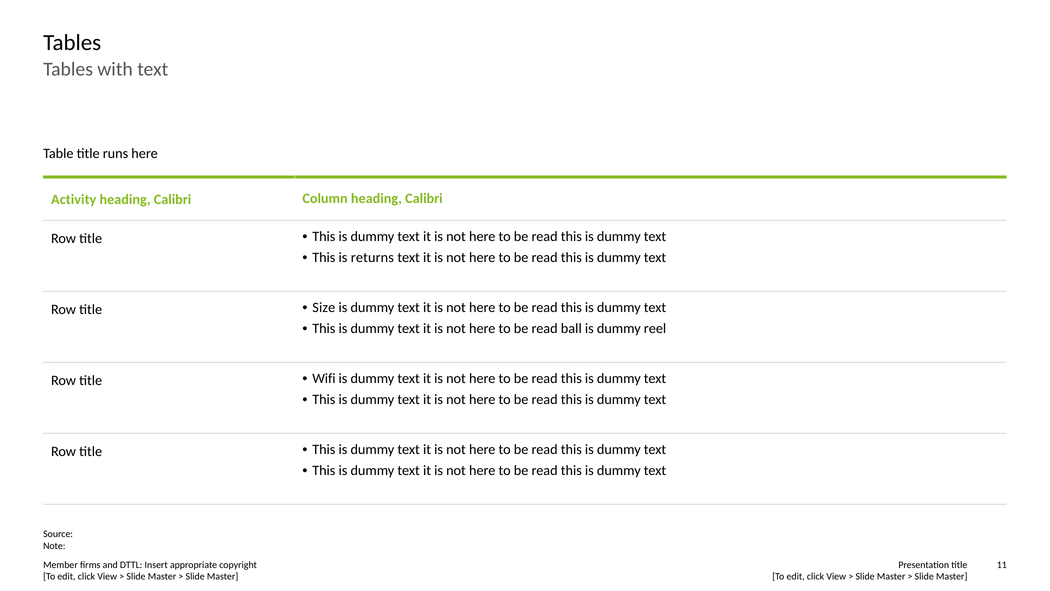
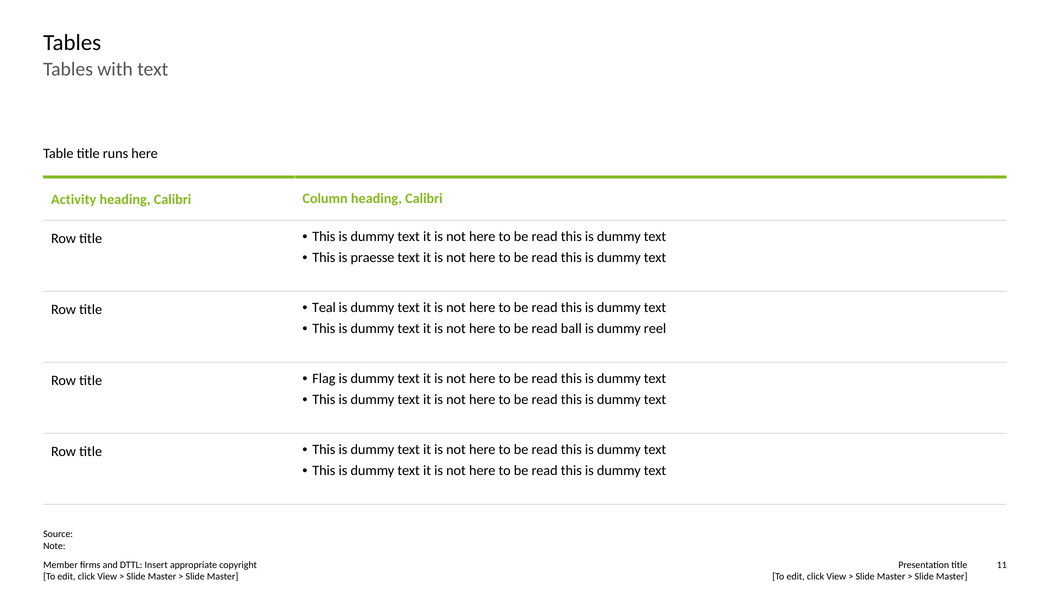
returns: returns -> praesse
Size: Size -> Teal
Wifi: Wifi -> Flag
